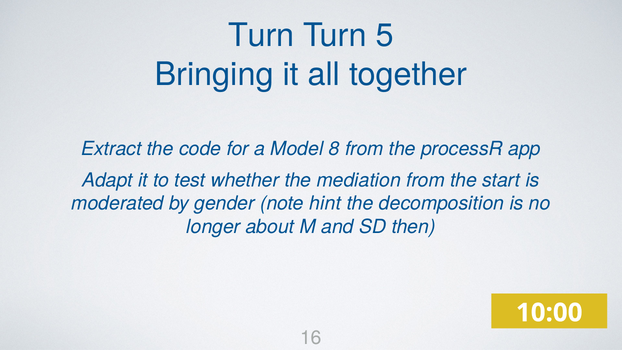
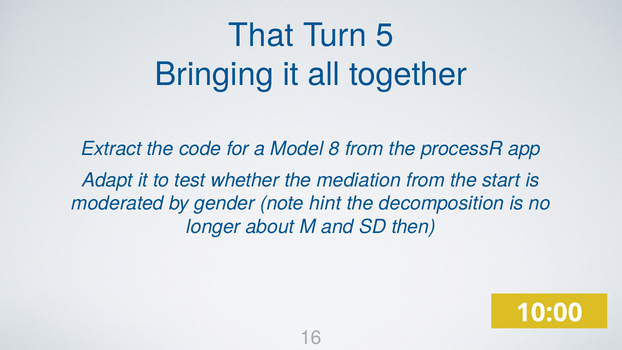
Turn at (261, 36): Turn -> That
